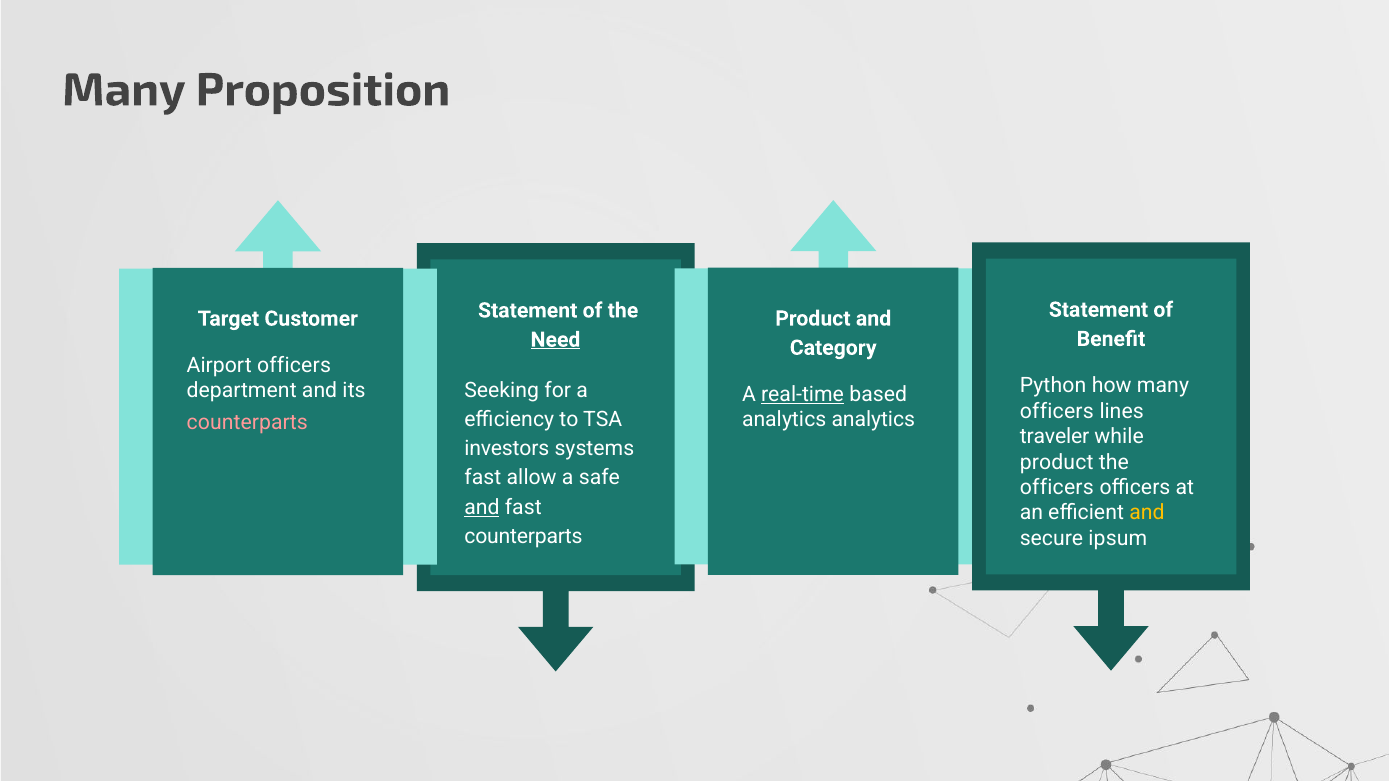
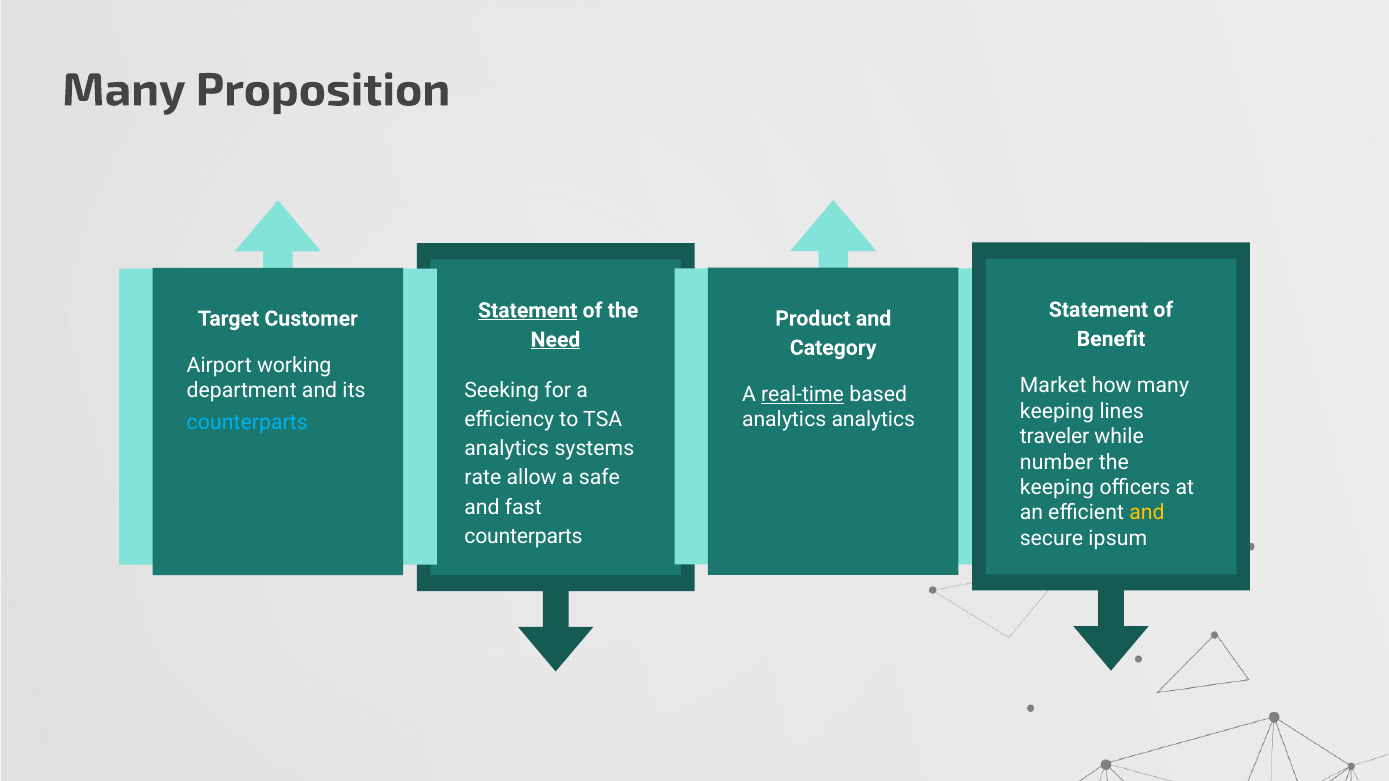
Statement at (528, 311) underline: none -> present
Airport officers: officers -> working
Python: Python -> Market
officers at (1057, 411): officers -> keeping
counterparts at (247, 422) colour: pink -> light blue
investors at (507, 449): investors -> analytics
product at (1057, 462): product -> number
fast at (483, 478): fast -> rate
officers at (1057, 488): officers -> keeping
and at (482, 507) underline: present -> none
